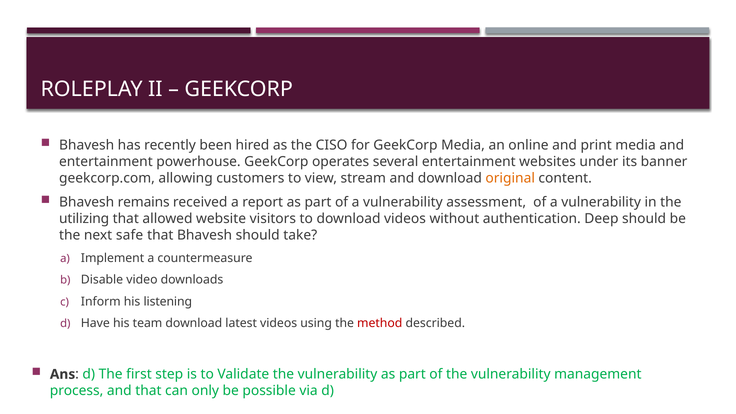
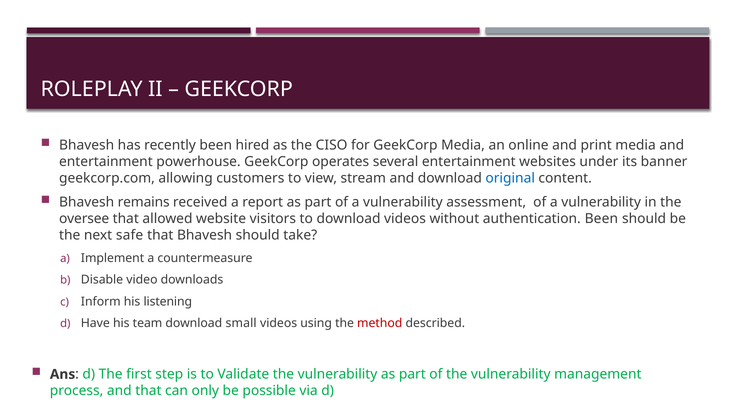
original colour: orange -> blue
utilizing: utilizing -> oversee
authentication Deep: Deep -> Been
latest: latest -> small
